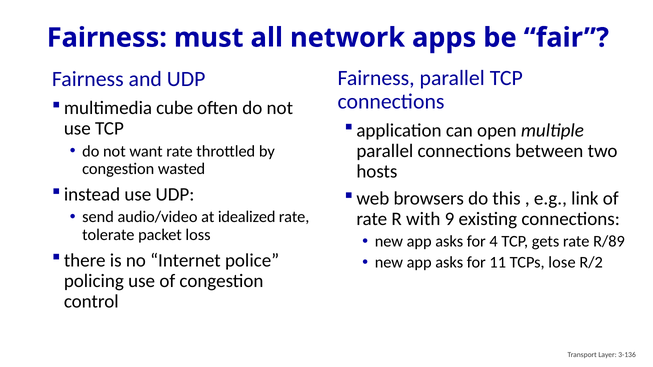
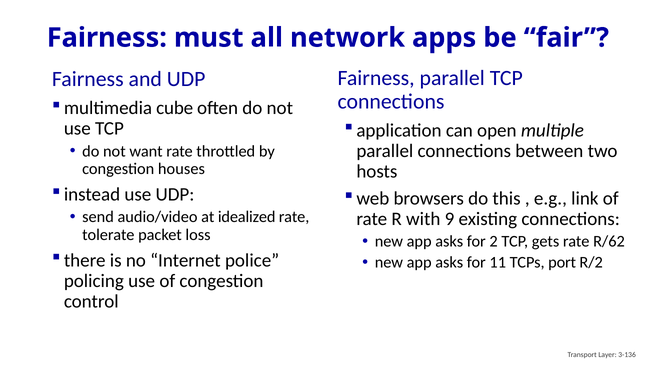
wasted: wasted -> houses
4: 4 -> 2
R/89: R/89 -> R/62
lose: lose -> port
